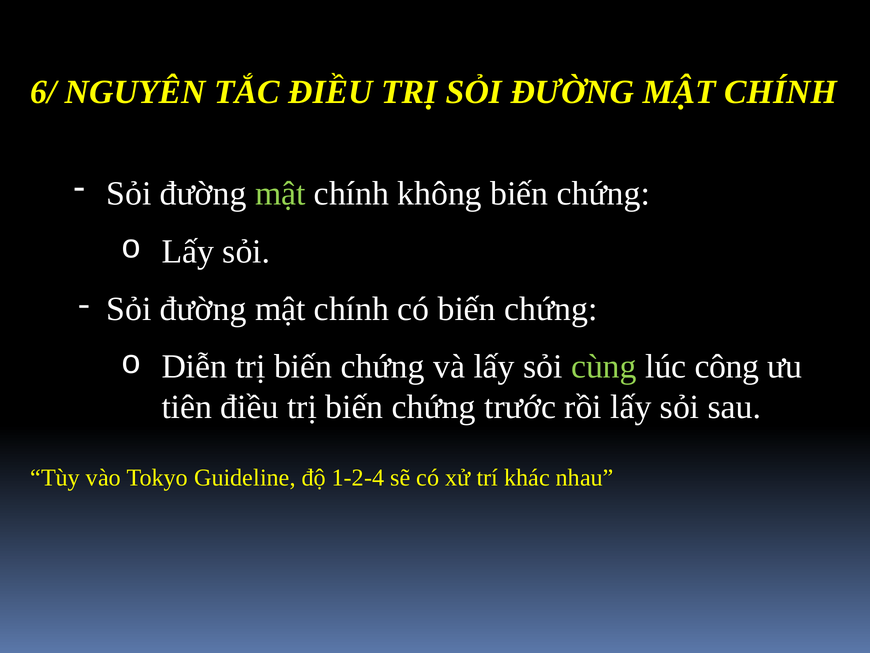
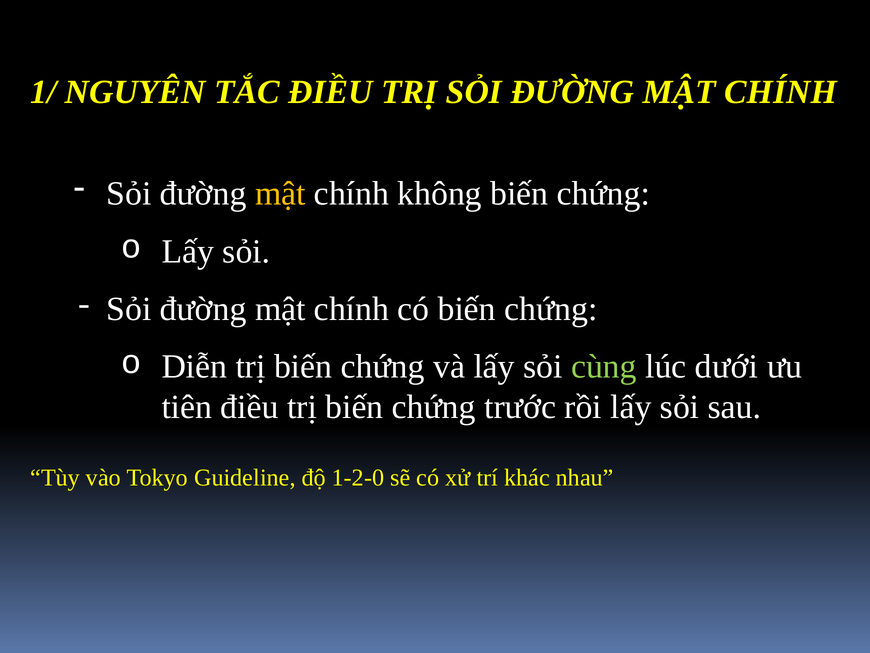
6/: 6/ -> 1/
mật at (280, 194) colour: light green -> yellow
công: công -> dưới
1-2-4: 1-2-4 -> 1-2-0
